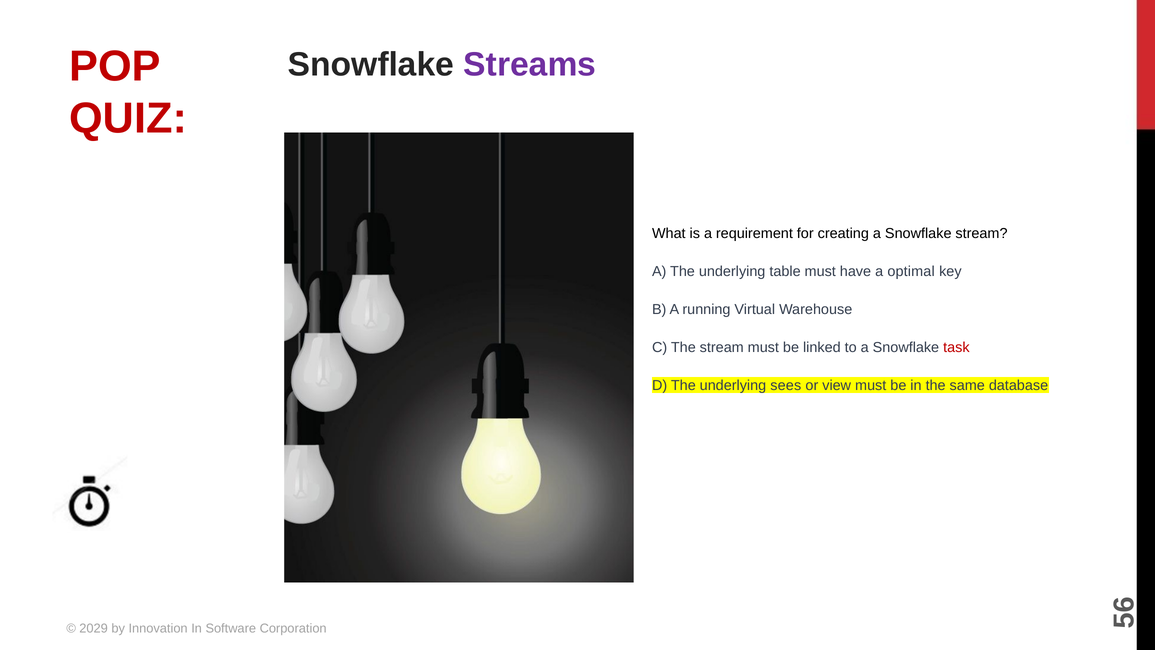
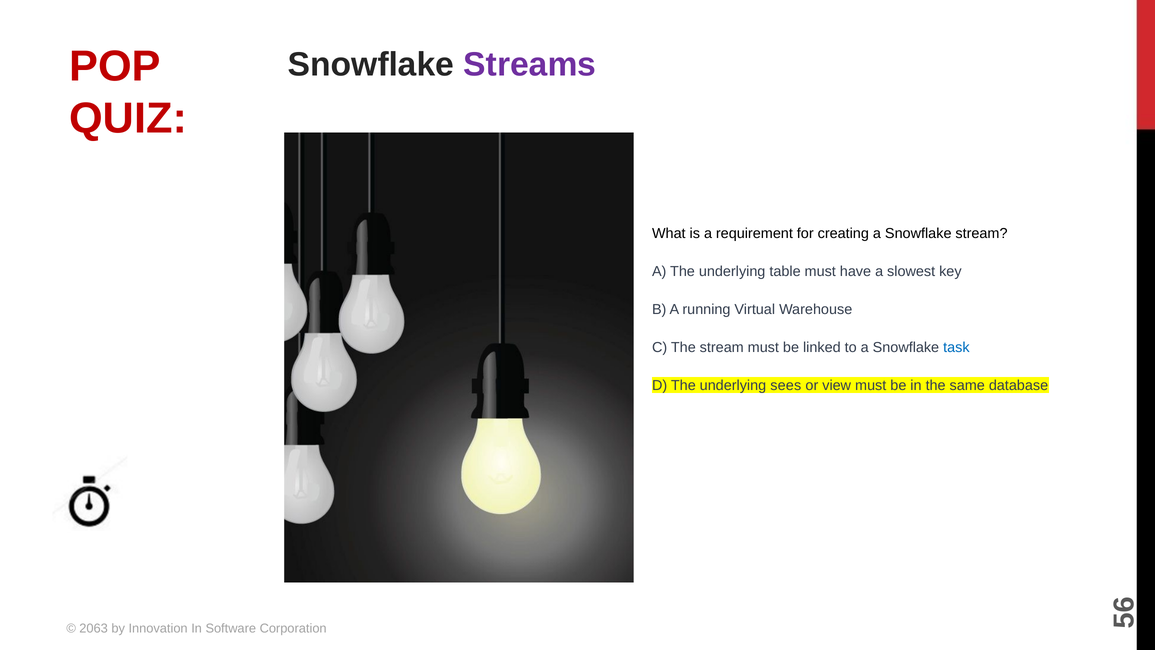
optimal: optimal -> slowest
task colour: red -> blue
2029: 2029 -> 2063
